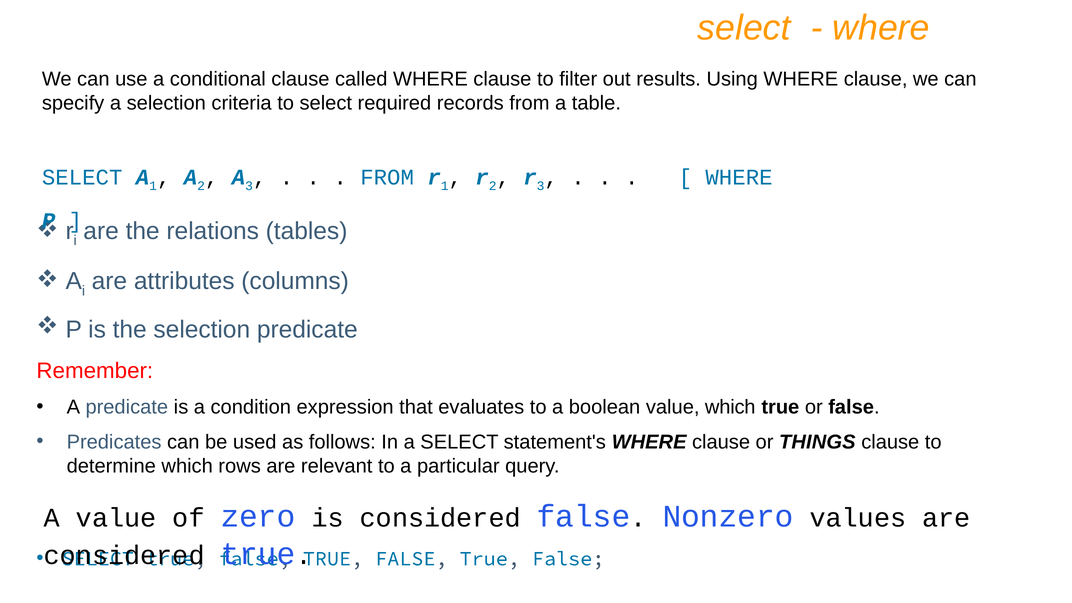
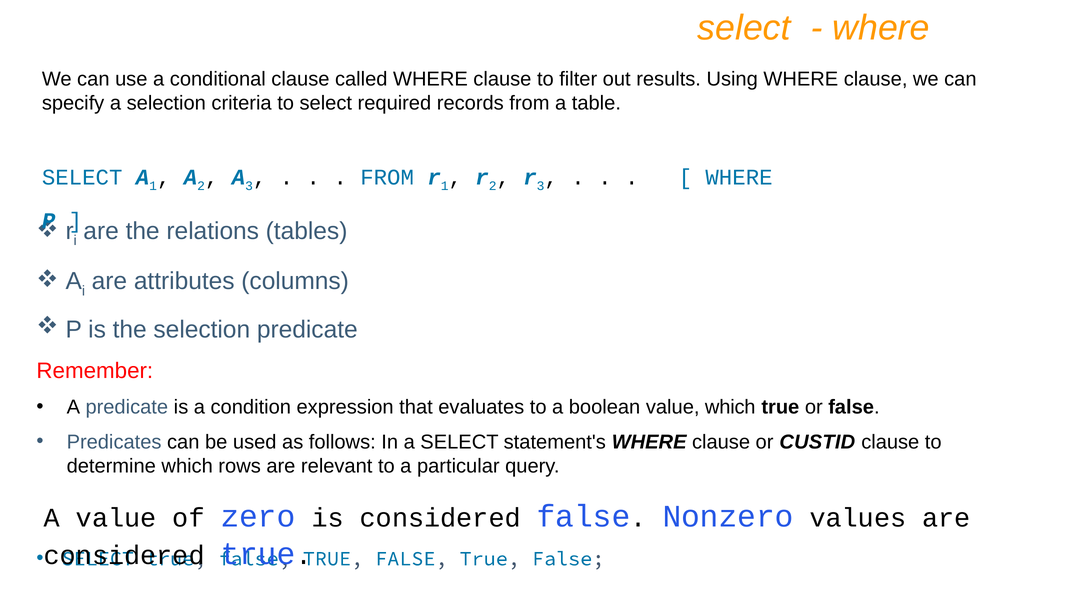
THINGS: THINGS -> CUSTID
